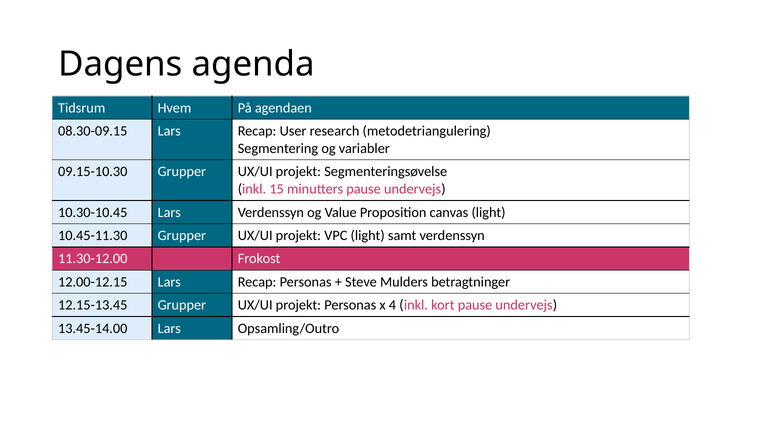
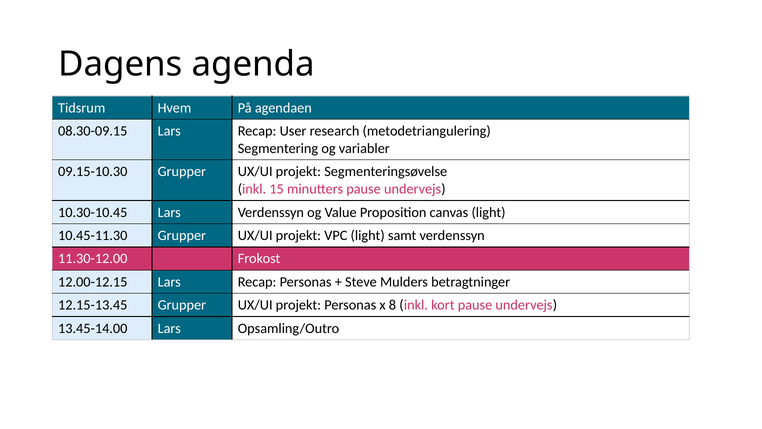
4: 4 -> 8
